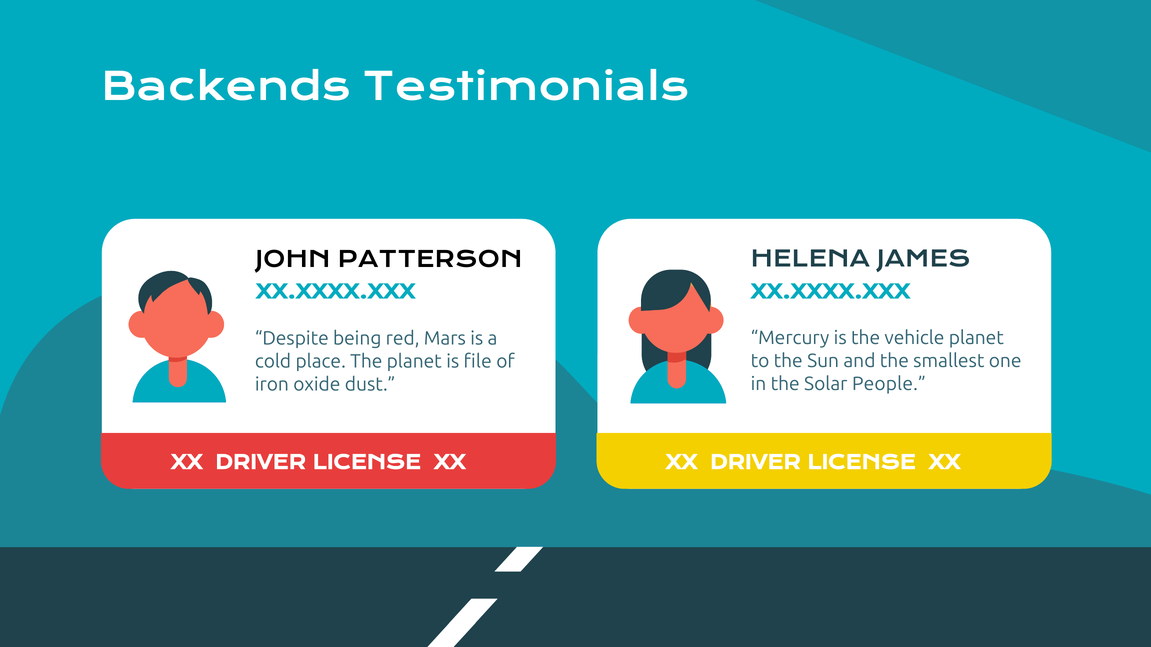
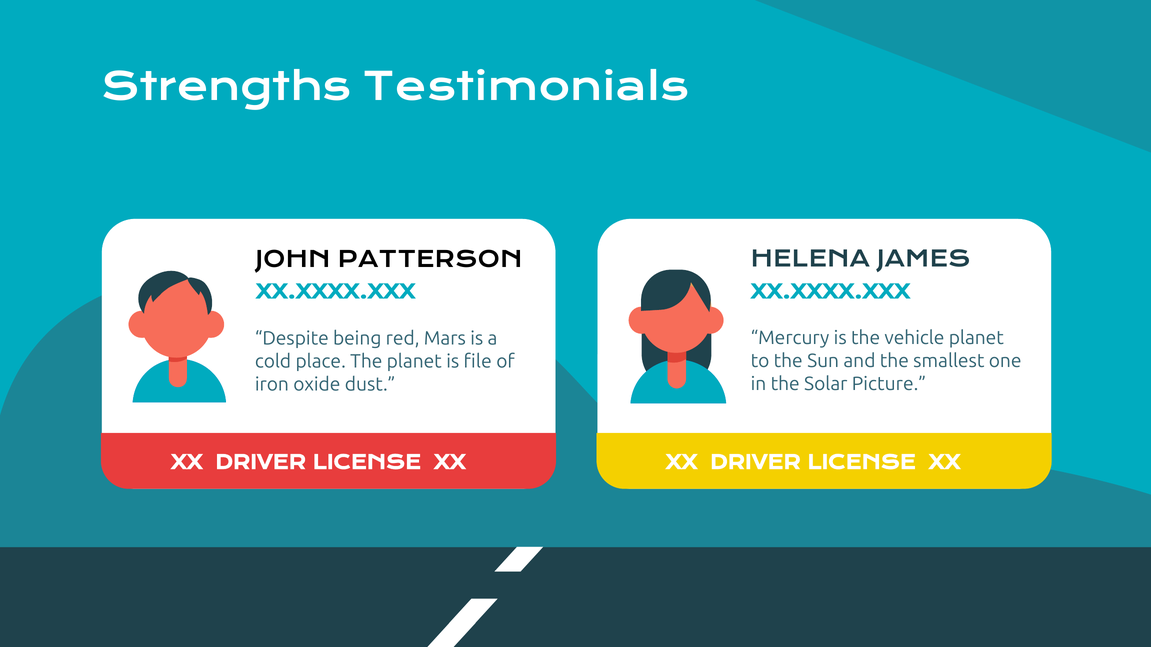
Backends: Backends -> Strengths
People: People -> Picture
